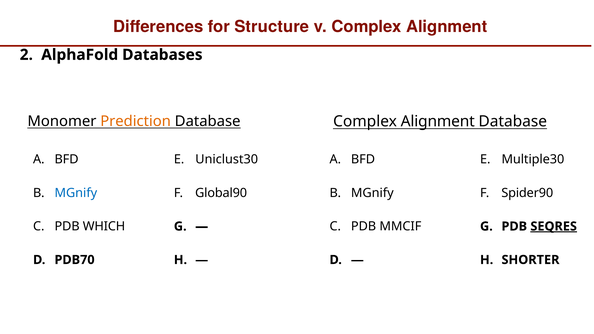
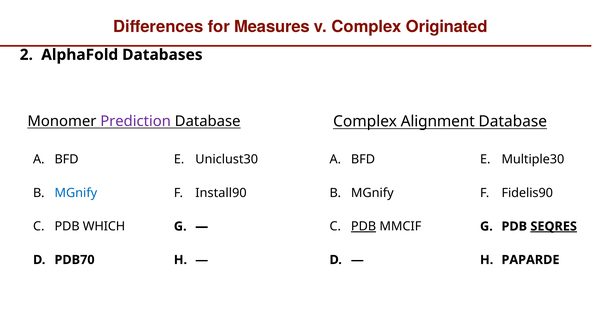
Structure: Structure -> Measures
v Complex Alignment: Alignment -> Originated
Prediction colour: orange -> purple
Global90: Global90 -> Install90
Spider90: Spider90 -> Fidelis90
PDB at (364, 226) underline: none -> present
SHORTER: SHORTER -> PAPARDE
